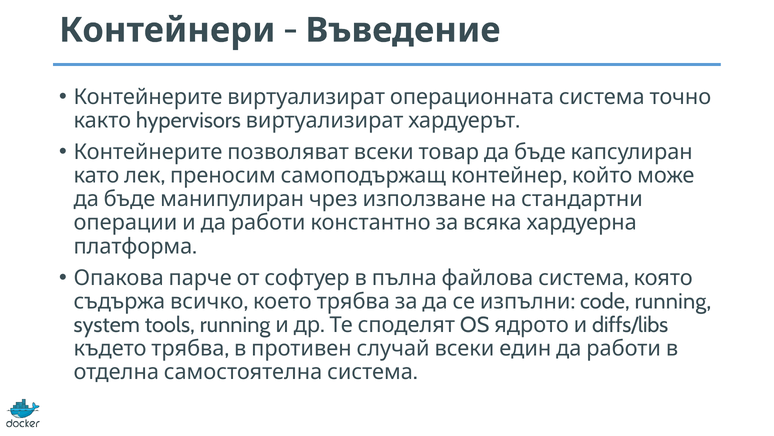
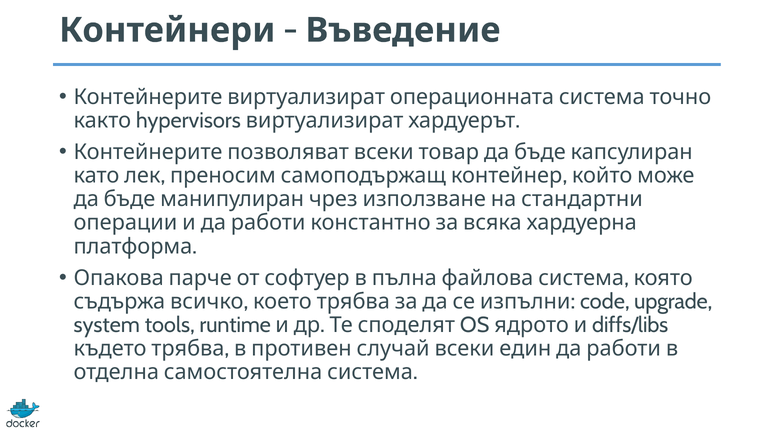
code running: running -> upgrade
tools running: running -> runtime
